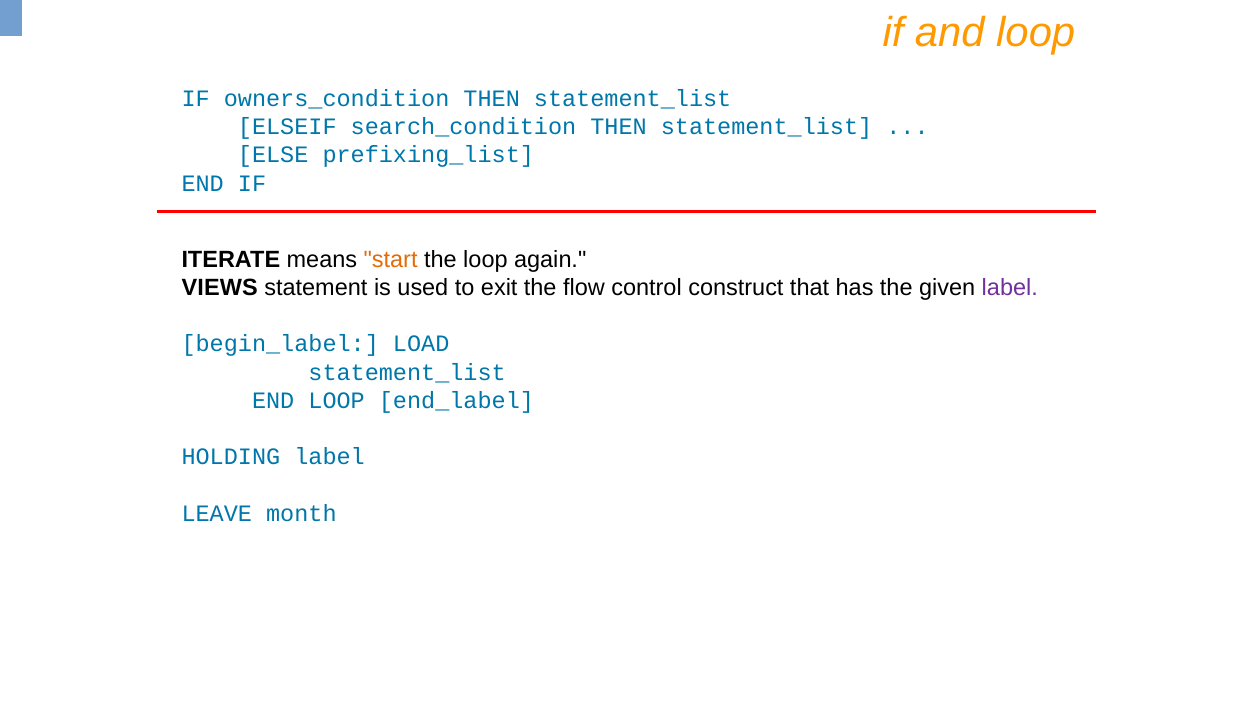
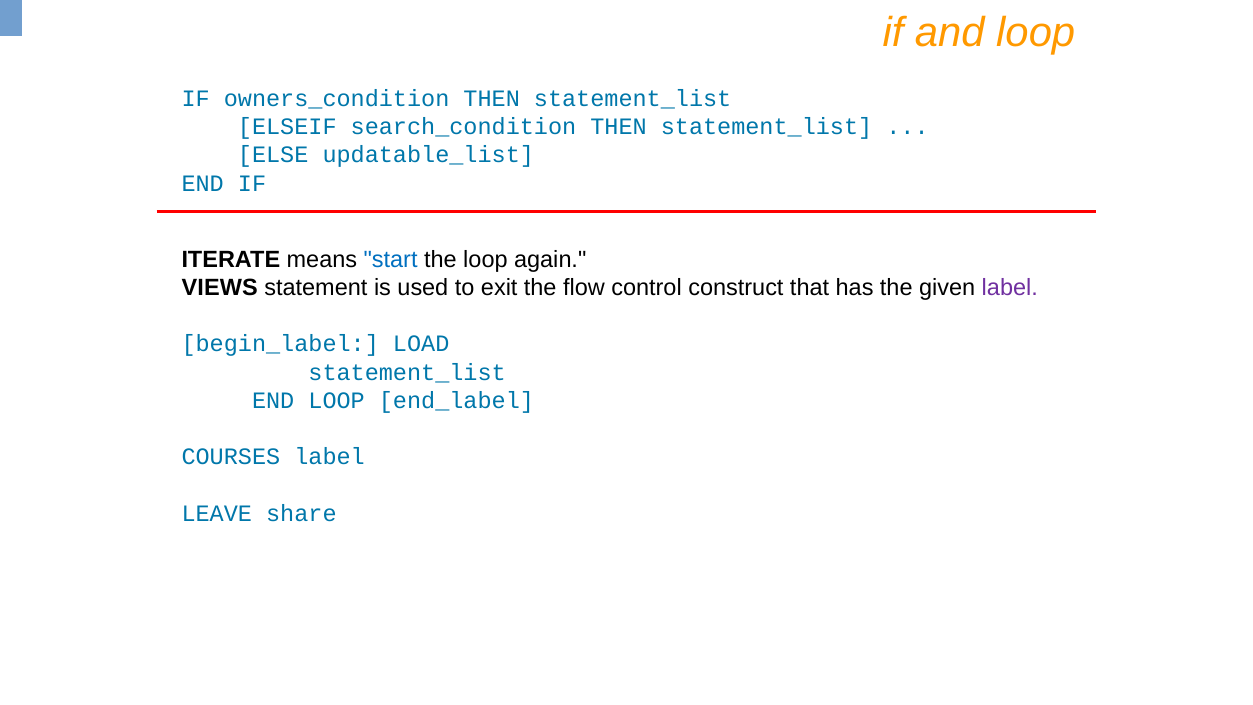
prefixing_list: prefixing_list -> updatable_list
start colour: orange -> blue
HOLDING: HOLDING -> COURSES
month: month -> share
